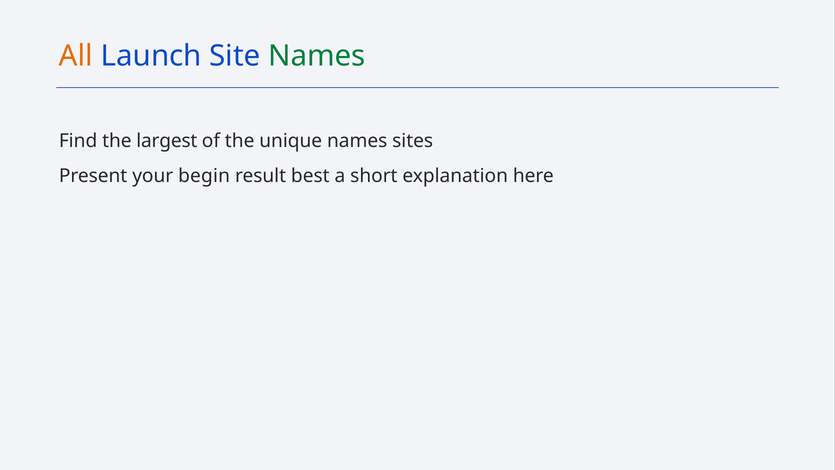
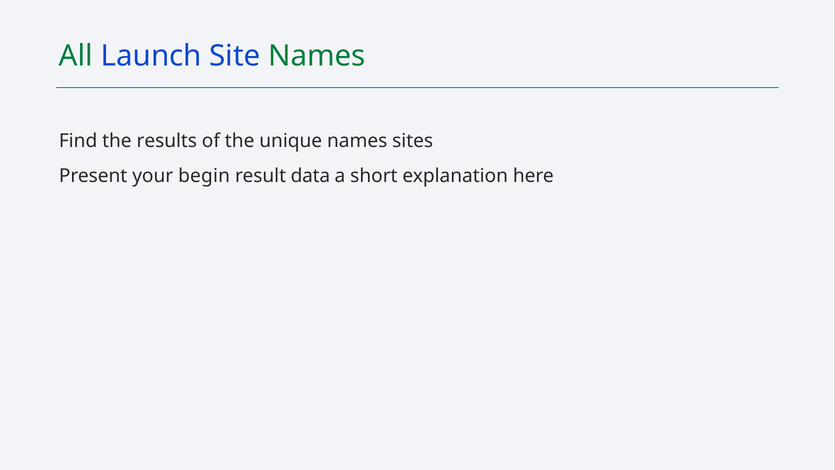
All colour: orange -> green
largest: largest -> results
best: best -> data
